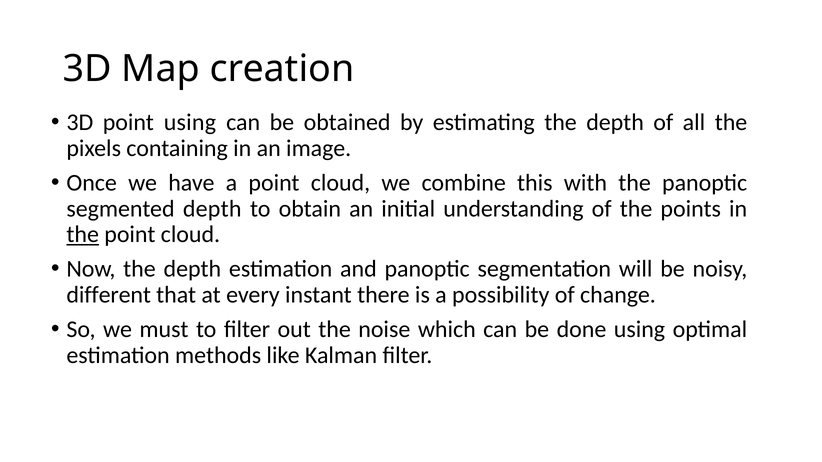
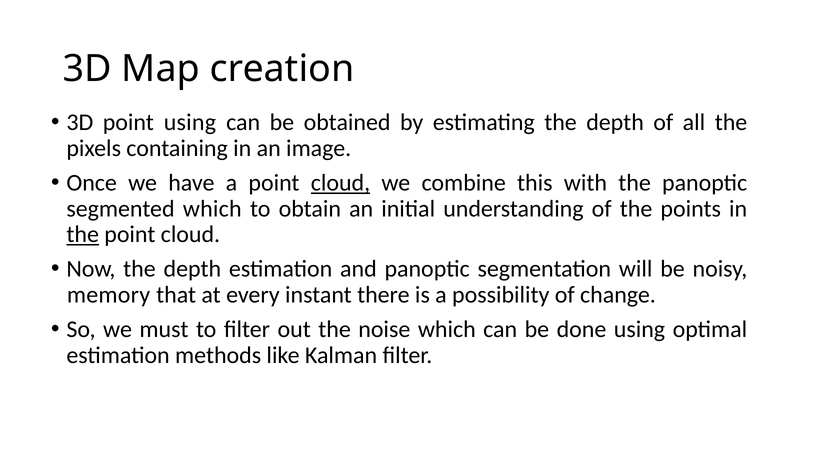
cloud at (340, 183) underline: none -> present
segmented depth: depth -> which
different: different -> memory
